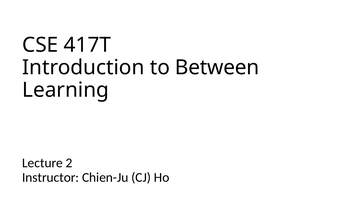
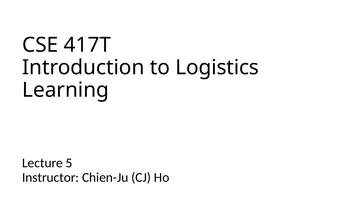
Between: Between -> Logistics
2: 2 -> 5
